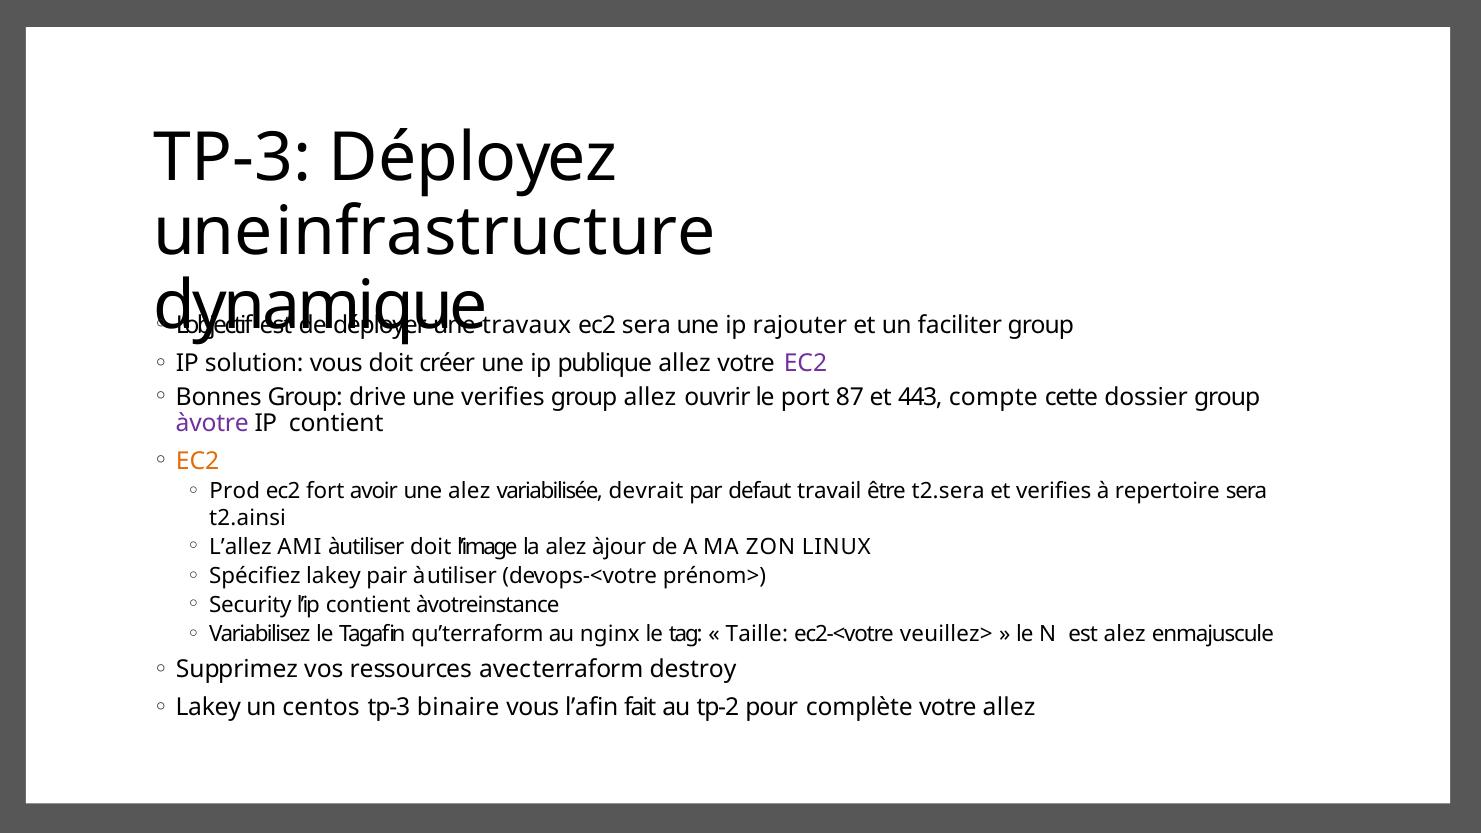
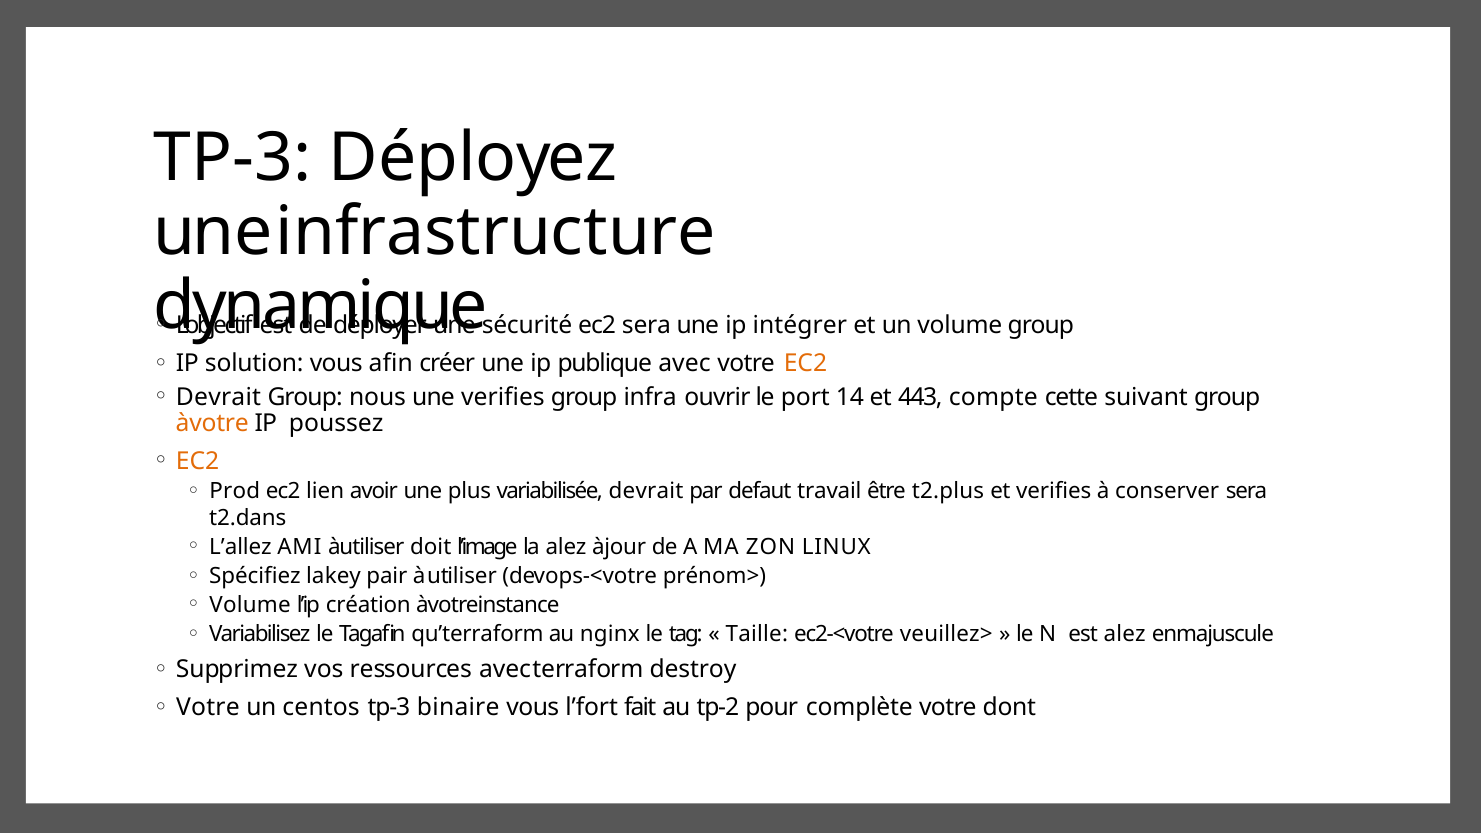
travaux: travaux -> sécurité
rajouter: rajouter -> intégrer
un faciliter: faciliter -> volume
vous doit: doit -> afin
publique allez: allez -> avec
EC2 at (805, 363) colour: purple -> orange
Bonnes at (219, 397): Bonnes -> Devrait
drive: drive -> nous
group allez: allez -> infra
87: 87 -> 14
dossier: dossier -> suivant
àvotre colour: purple -> orange
IP contient: contient -> poussez
fort: fort -> lien
une alez: alez -> plus
t2.sera: t2.sera -> t2.plus
repertoire: repertoire -> conserver
t2.ainsi: t2.ainsi -> t2.dans
Security at (250, 605): Security -> Volume
l’ip contient: contient -> création
Lakey at (208, 708): Lakey -> Votre
l’afin: l’afin -> l’fort
votre allez: allez -> dont
